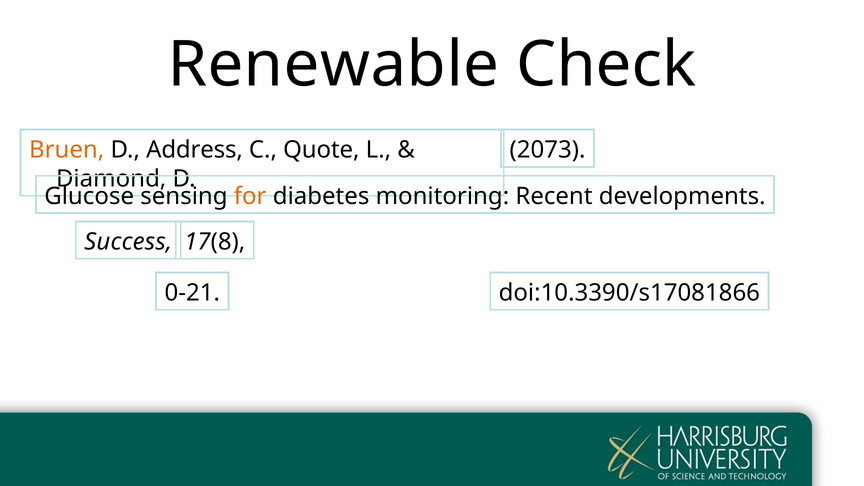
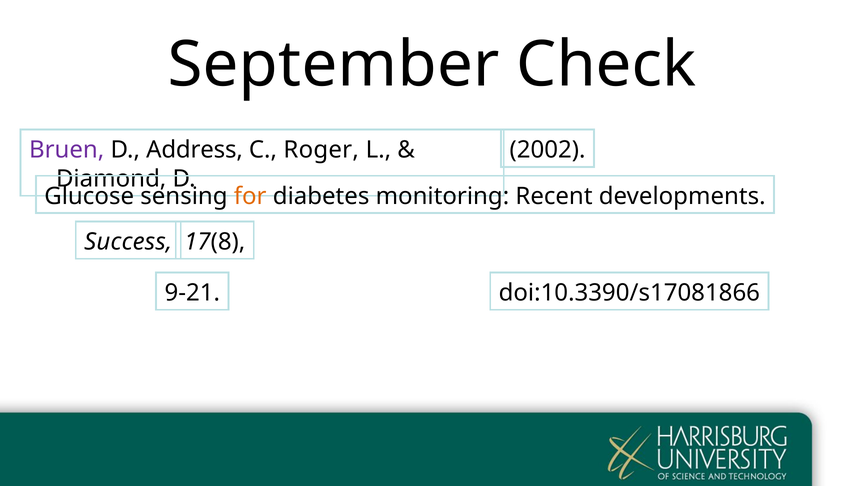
Renewable: Renewable -> September
Bruen colour: orange -> purple
Quote: Quote -> Roger
2073: 2073 -> 2002
0-21: 0-21 -> 9-21
